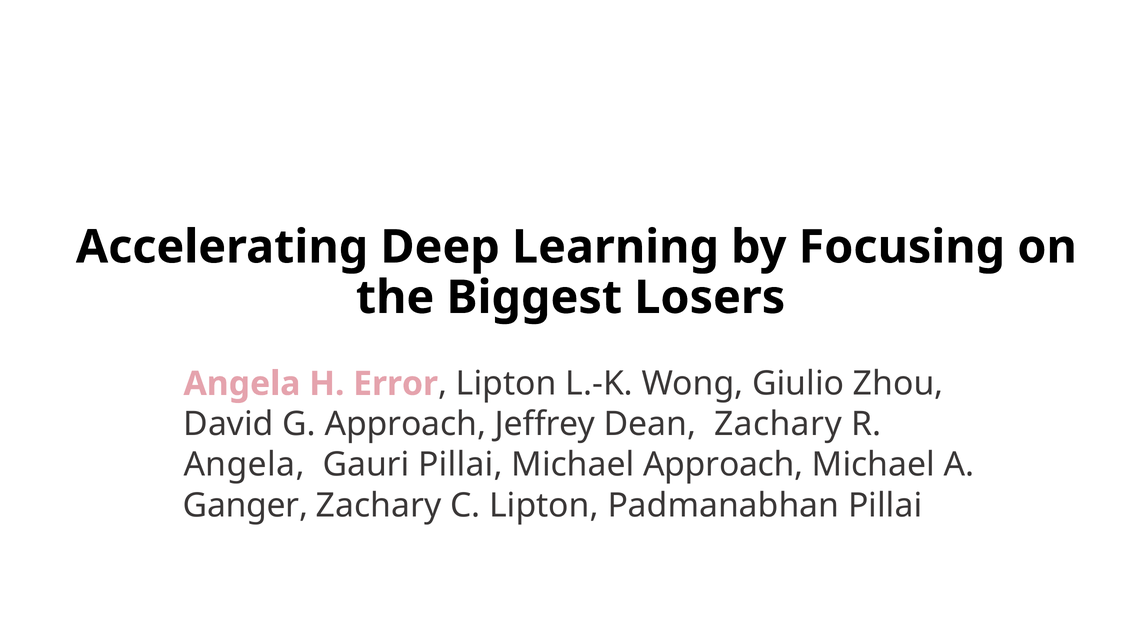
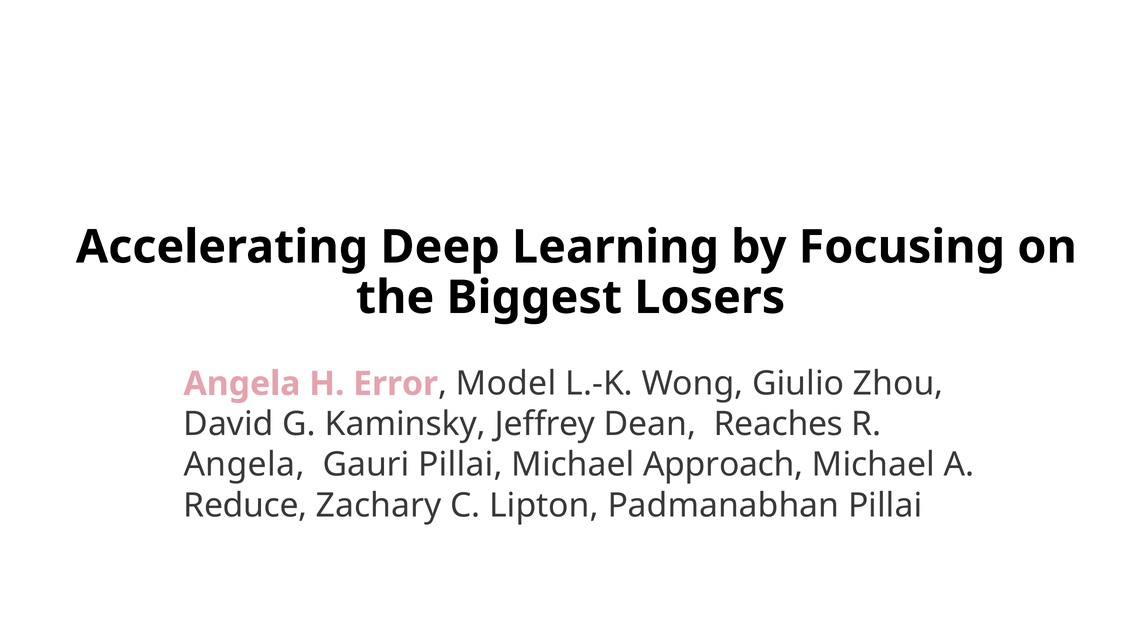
Lipton at (506, 384): Lipton -> Model
G Approach: Approach -> Kaminsky
Dean Zachary: Zachary -> Reaches
Ganger: Ganger -> Reduce
